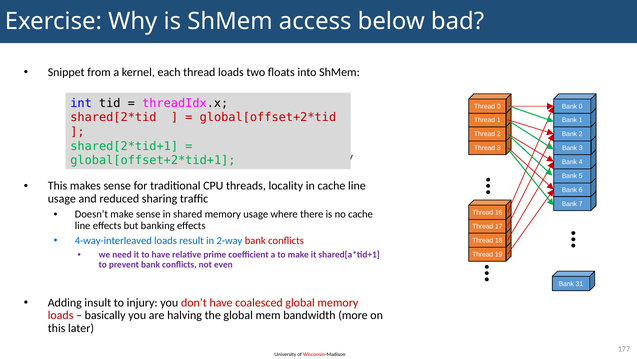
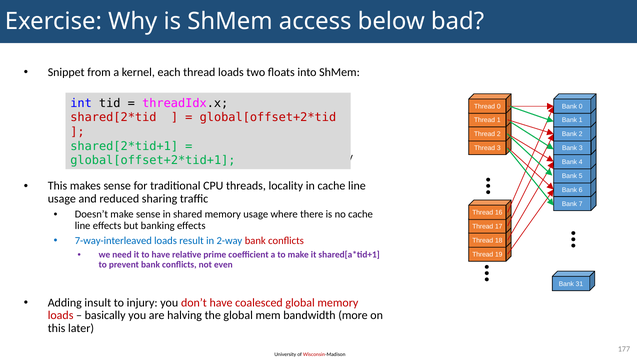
4-way-interleaved: 4-way-interleaved -> 7-way-interleaved
